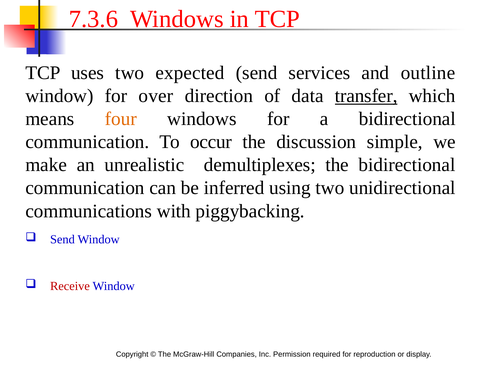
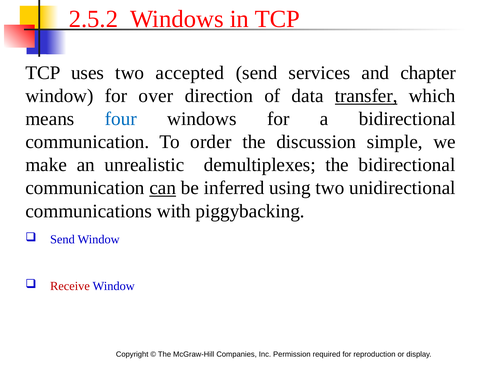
7.3.6: 7.3.6 -> 2.5.2
expected: expected -> accepted
outline: outline -> chapter
four colour: orange -> blue
occur: occur -> order
can underline: none -> present
